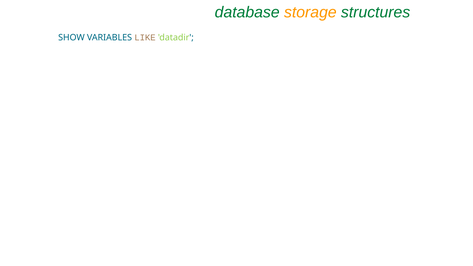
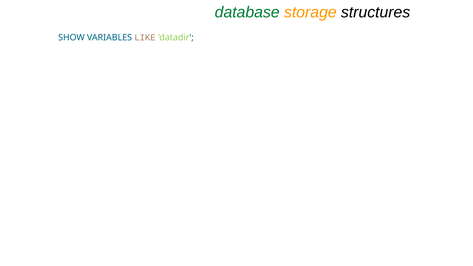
structures colour: green -> black
